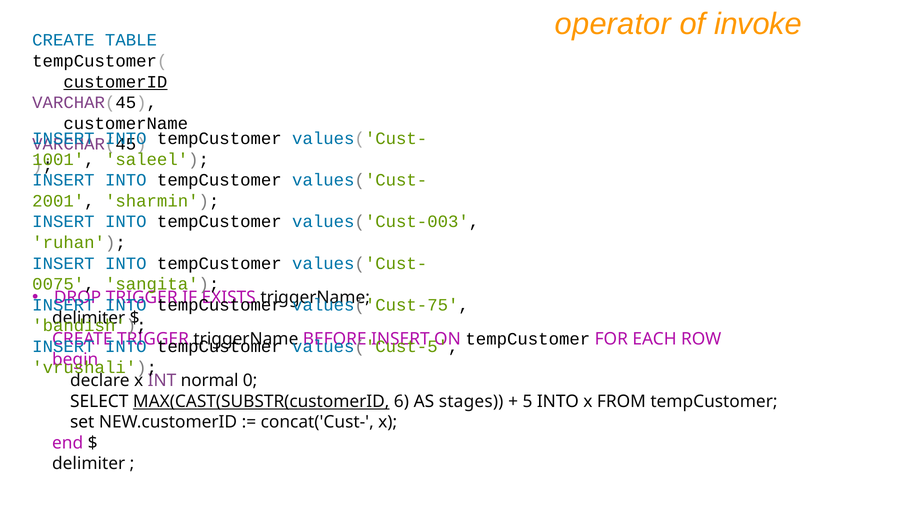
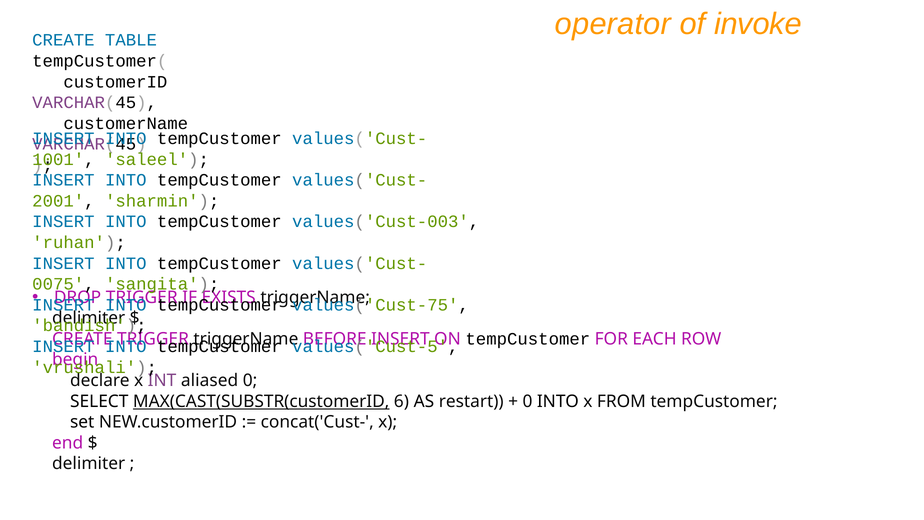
customerID underline: present -> none
normal: normal -> aliased
stages: stages -> restart
5 at (528, 401): 5 -> 0
